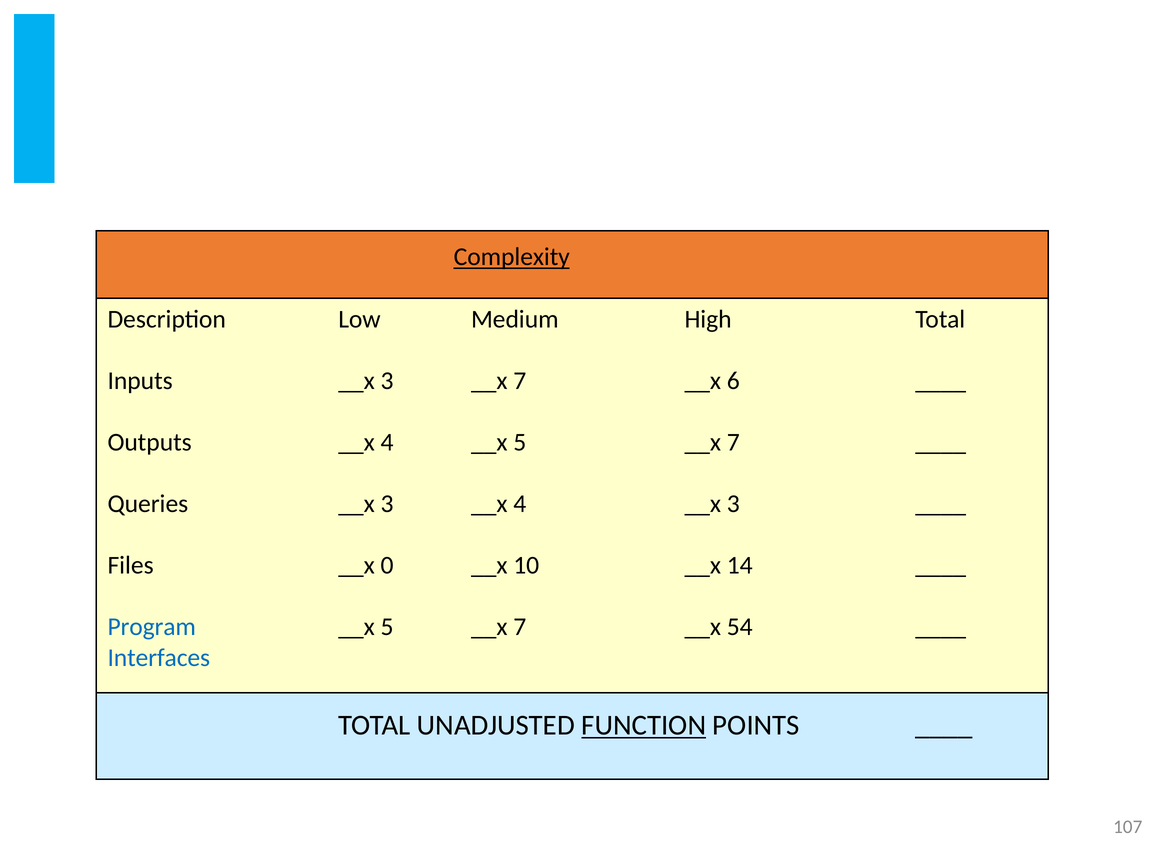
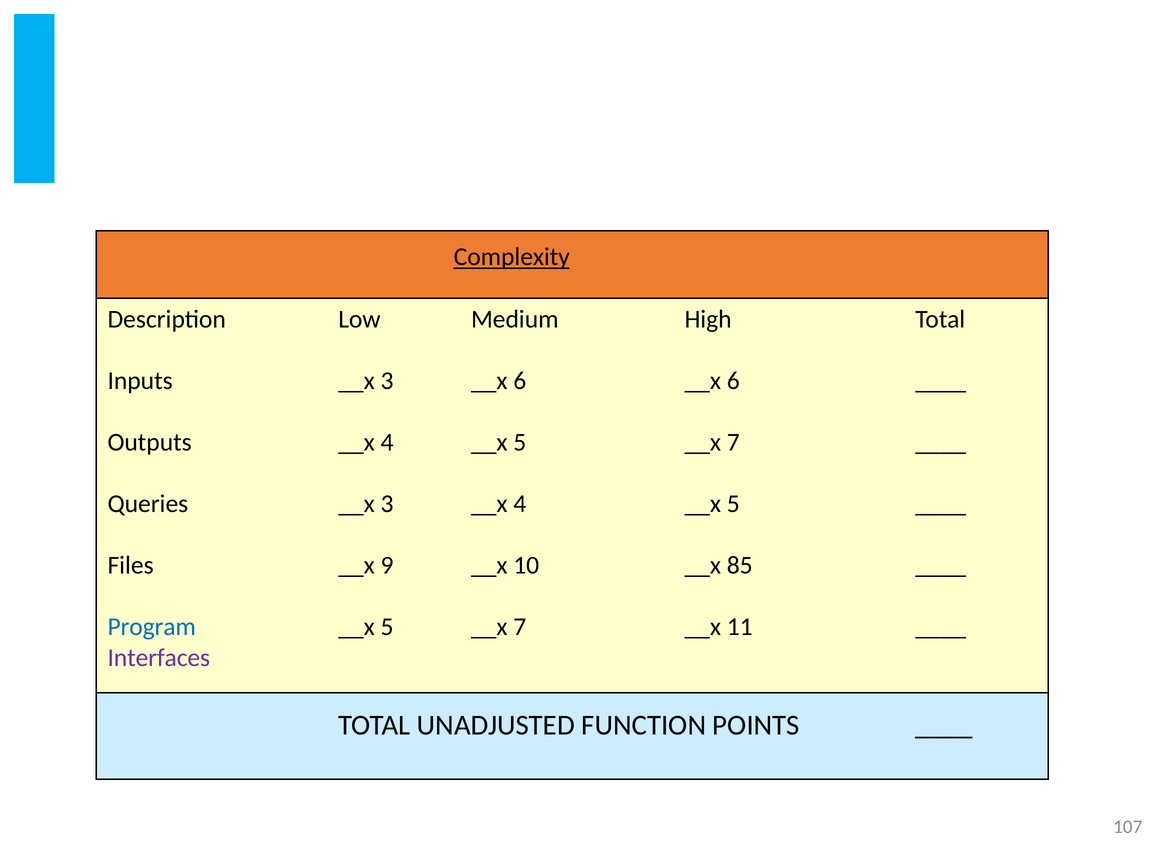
3 __x 7: 7 -> 6
3 at (733, 504): 3 -> 5
0: 0 -> 9
14: 14 -> 85
54: 54 -> 11
Interfaces colour: blue -> purple
FUNCTION underline: present -> none
